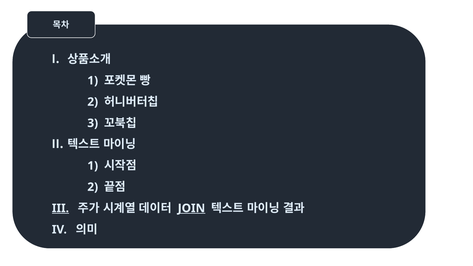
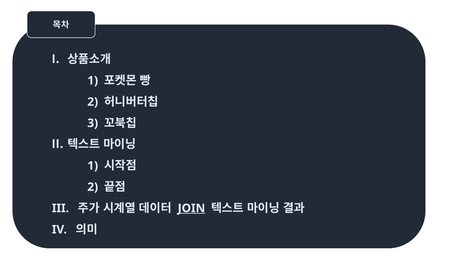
III underline: present -> none
